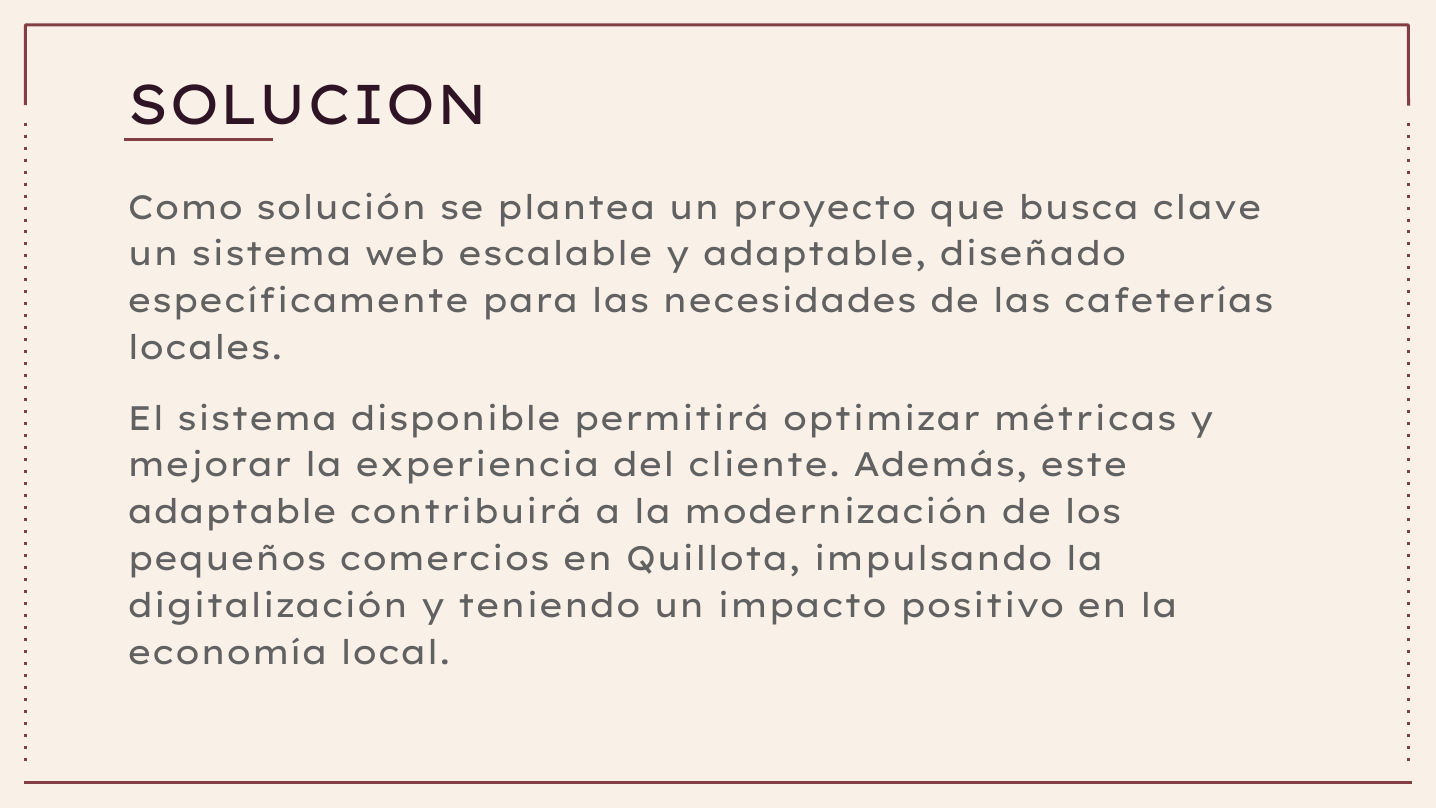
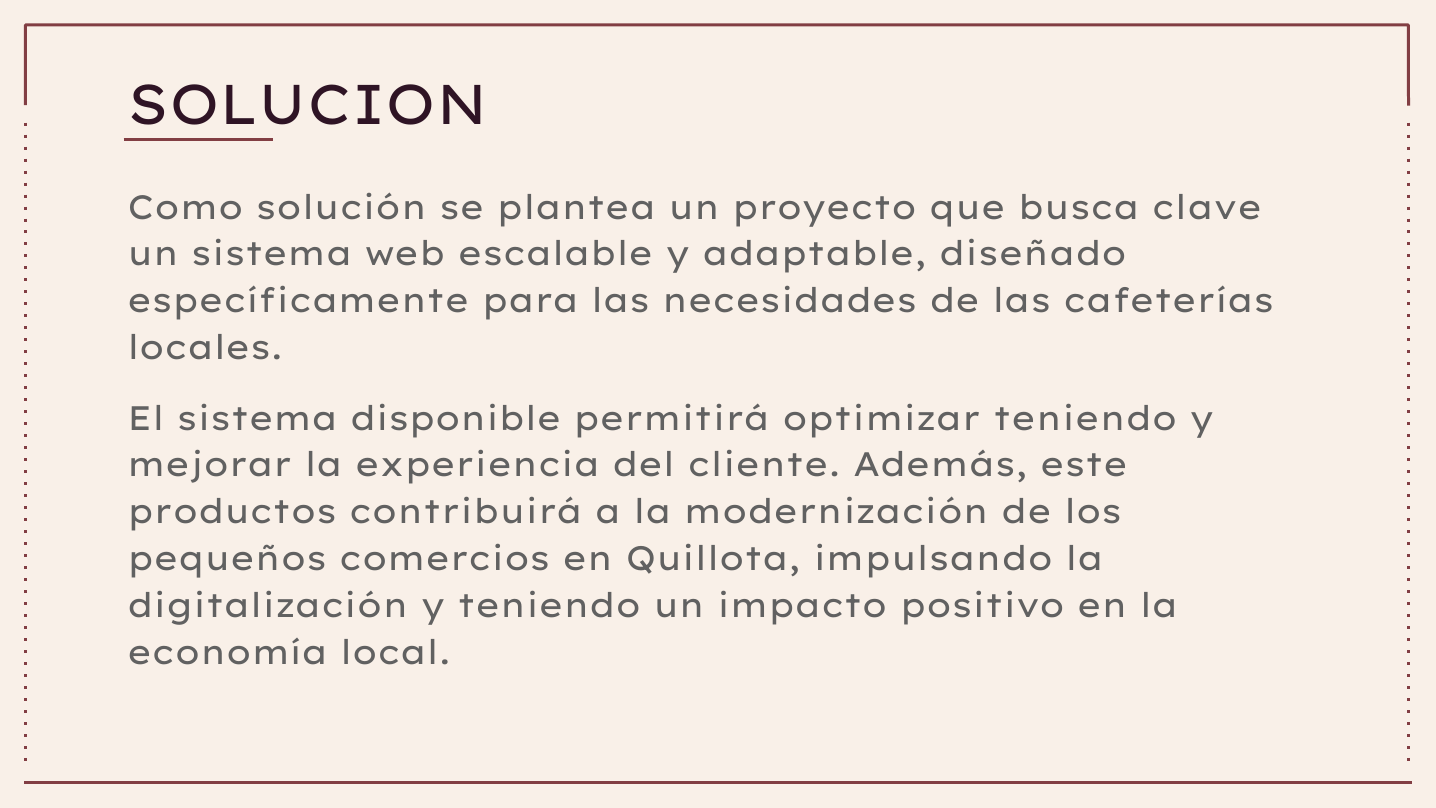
optimizar métricas: métricas -> teniendo
adaptable at (232, 512): adaptable -> productos
